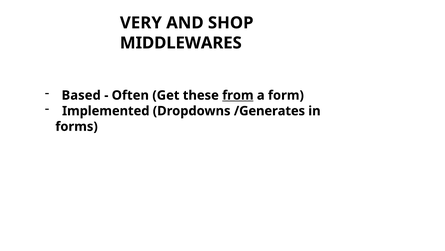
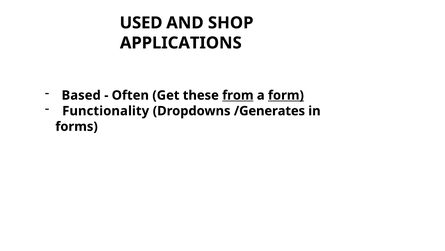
VERY: VERY -> USED
MIDDLEWARES: MIDDLEWARES -> APPLICATIONS
form underline: none -> present
Implemented: Implemented -> Functionality
